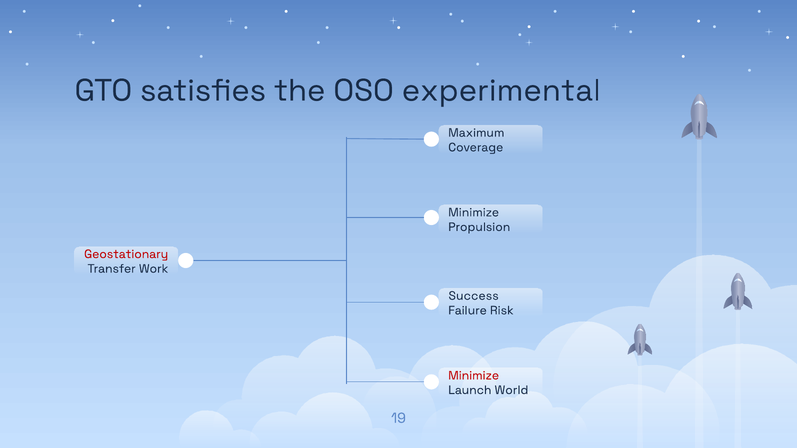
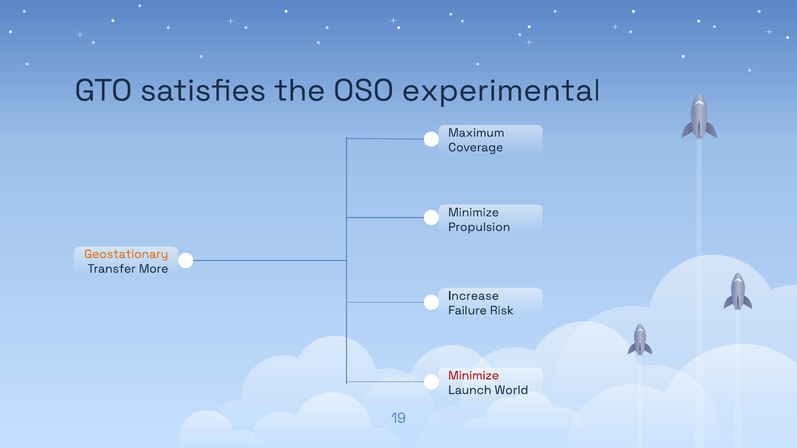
Geostationary colour: red -> orange
Work: Work -> More
Success: Success -> Increase
